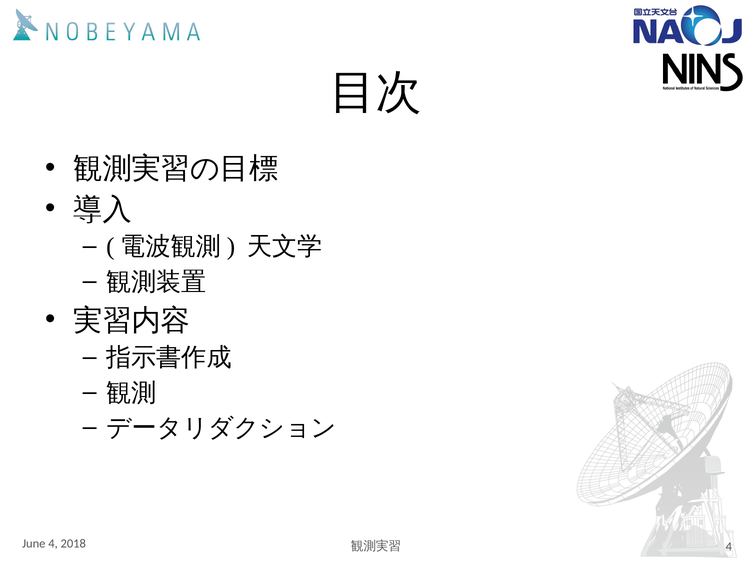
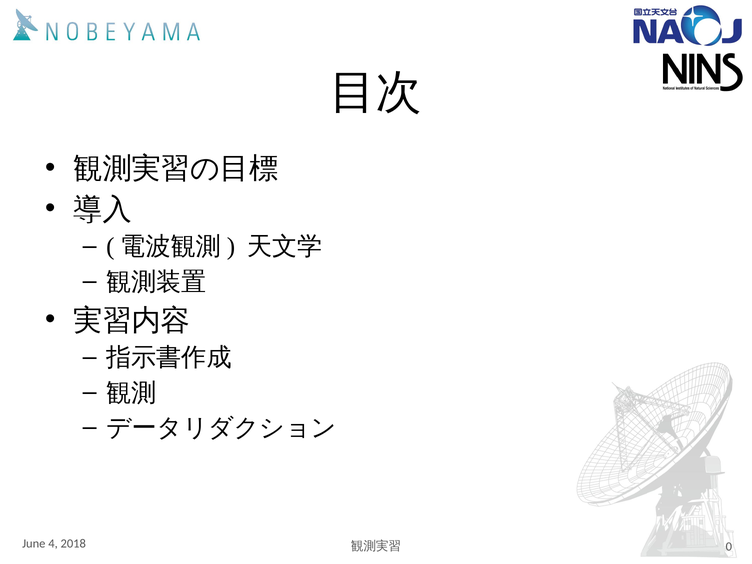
4 at (729, 547): 4 -> 0
